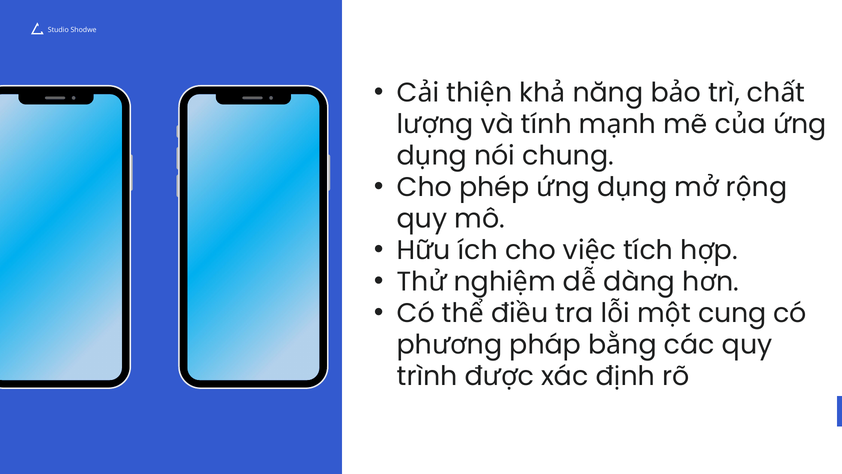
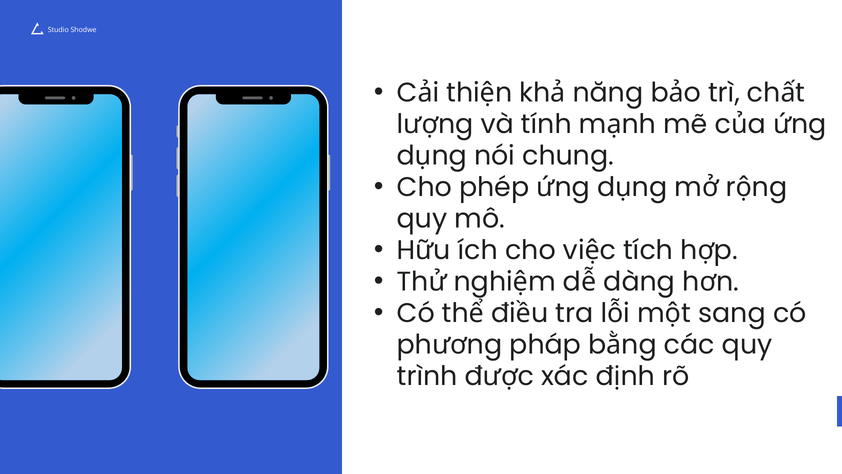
cung: cung -> sang
